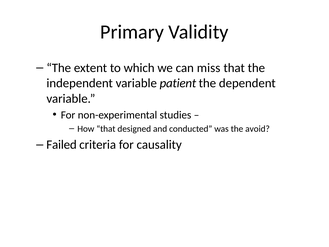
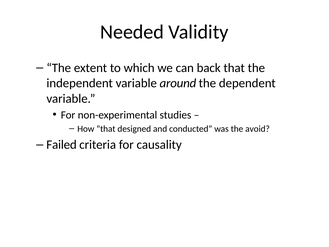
Primary: Primary -> Needed
miss: miss -> back
patient: patient -> around
